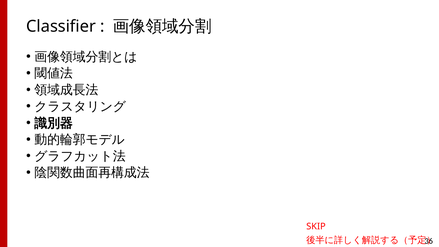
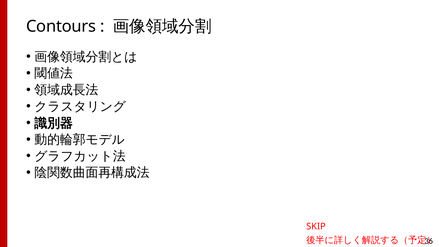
Classifier: Classifier -> Contours
